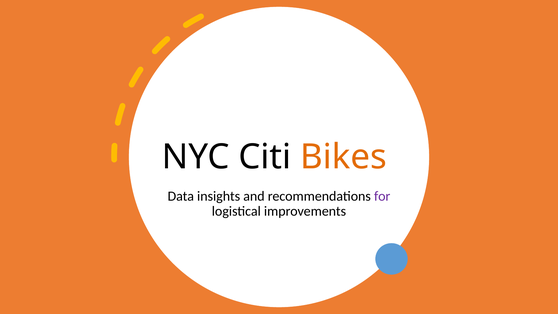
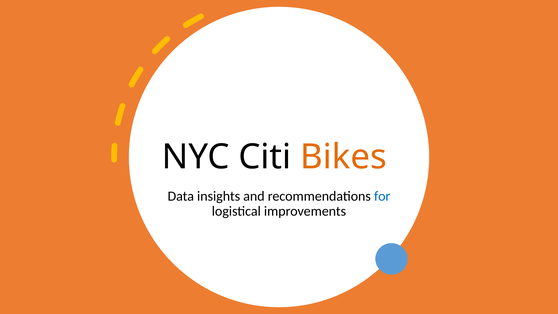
for colour: purple -> blue
